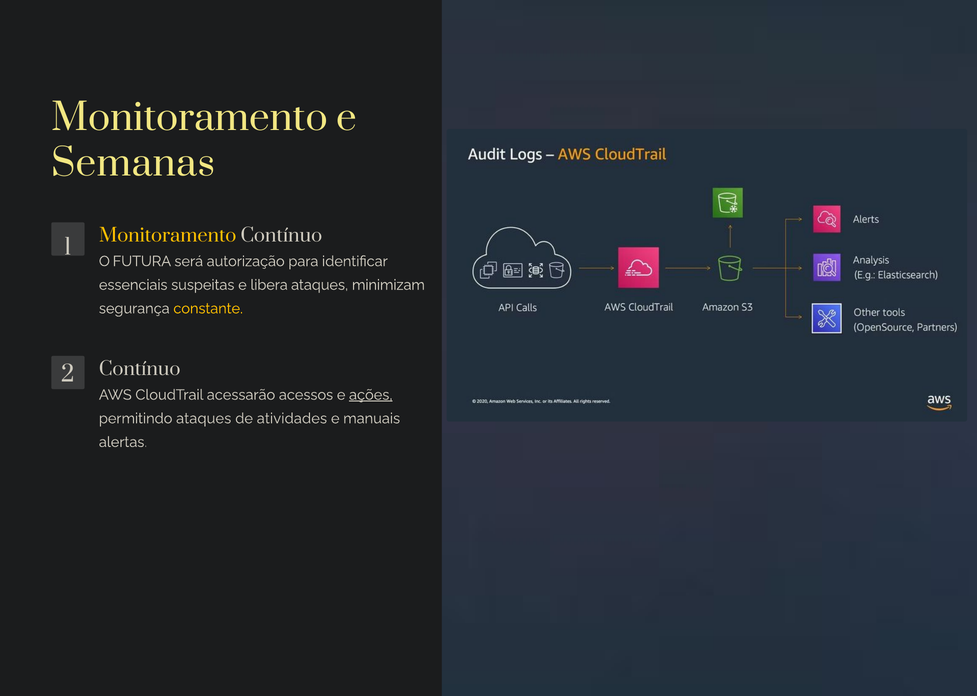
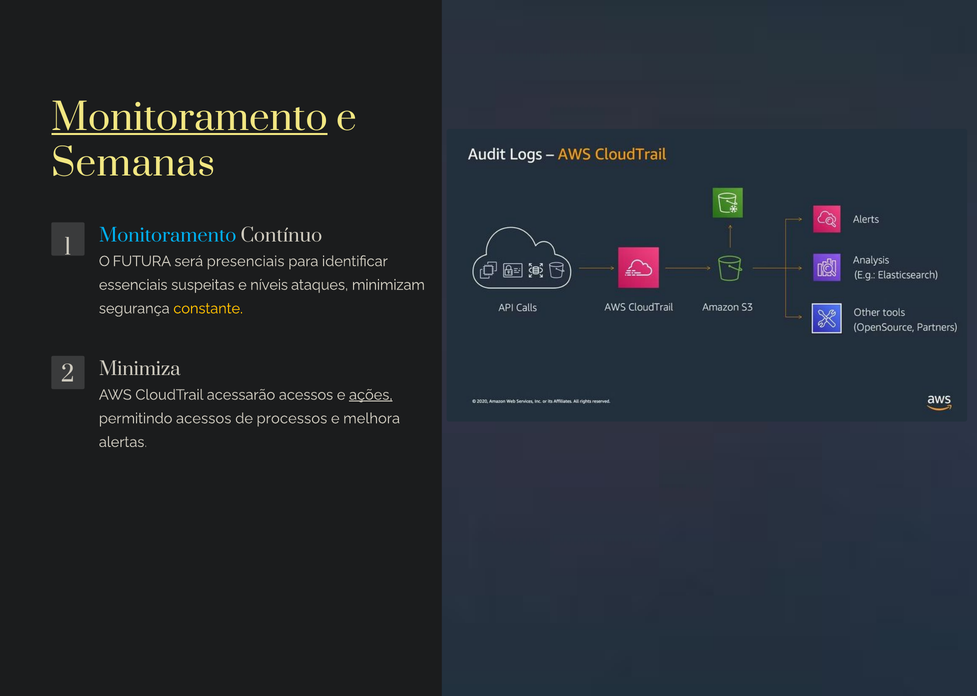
Monitoramento at (189, 118) underline: none -> present
Monitoramento at (168, 236) colour: yellow -> light blue
autorização: autorização -> presenciais
libera: libera -> níveis
2 Contínuo: Contínuo -> Minimiza
permitindo ataques: ataques -> acessos
atividades: atividades -> processos
manuais: manuais -> melhora
